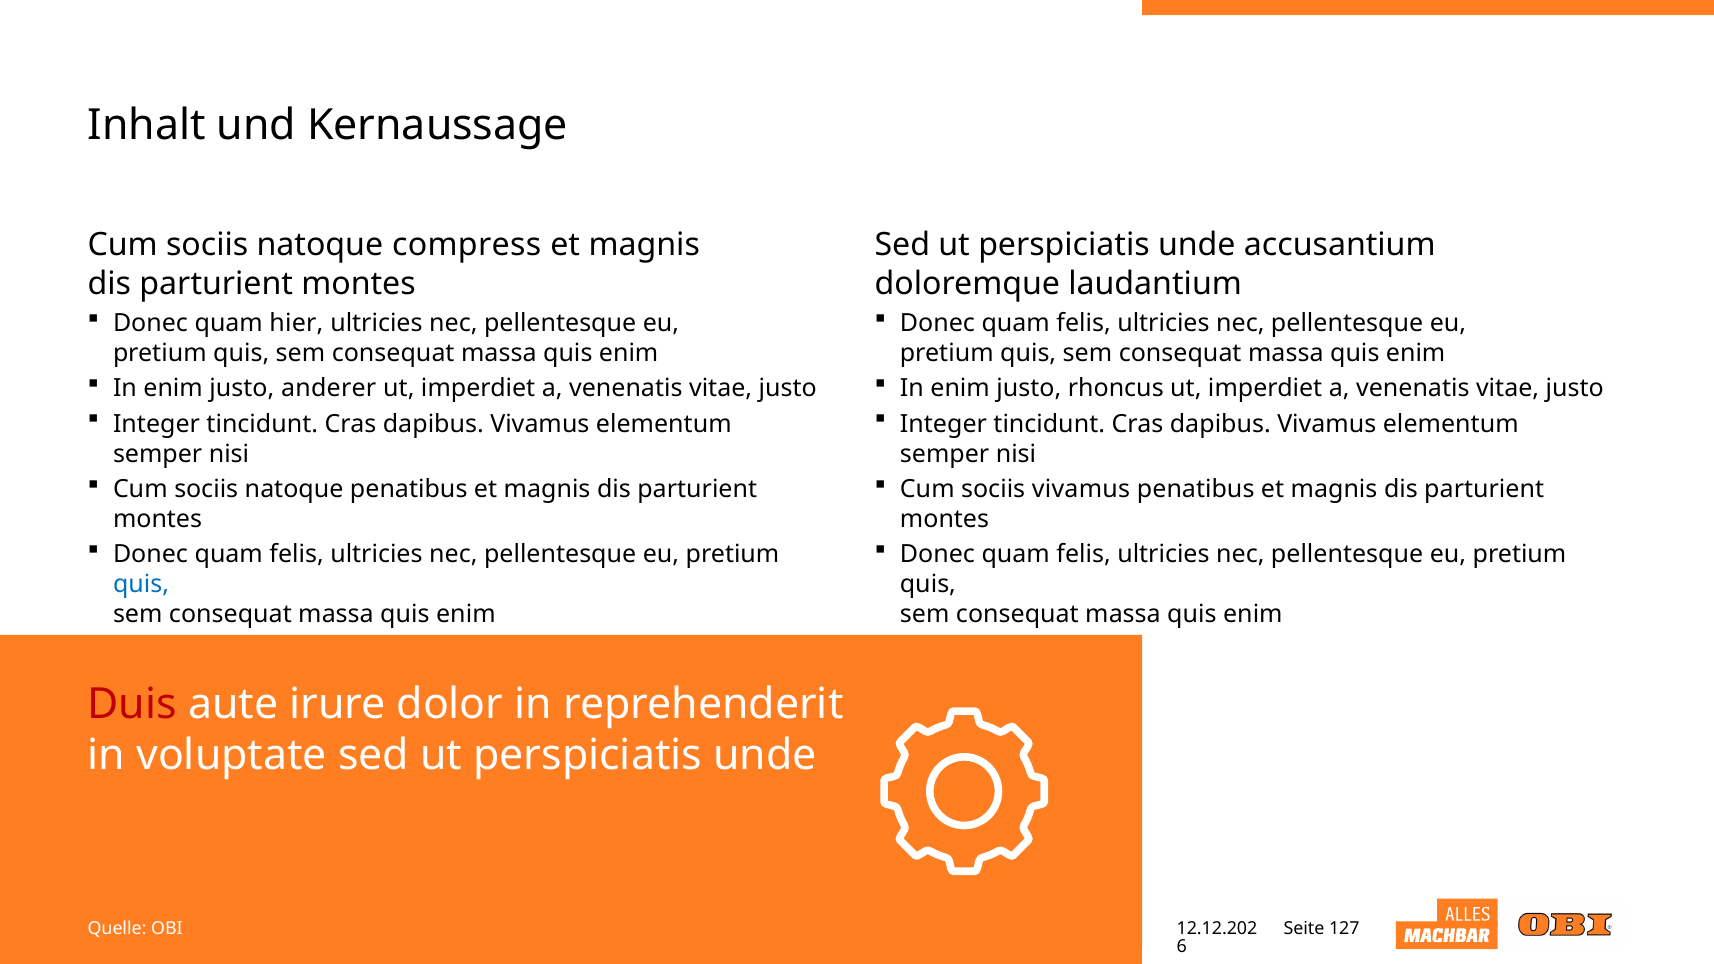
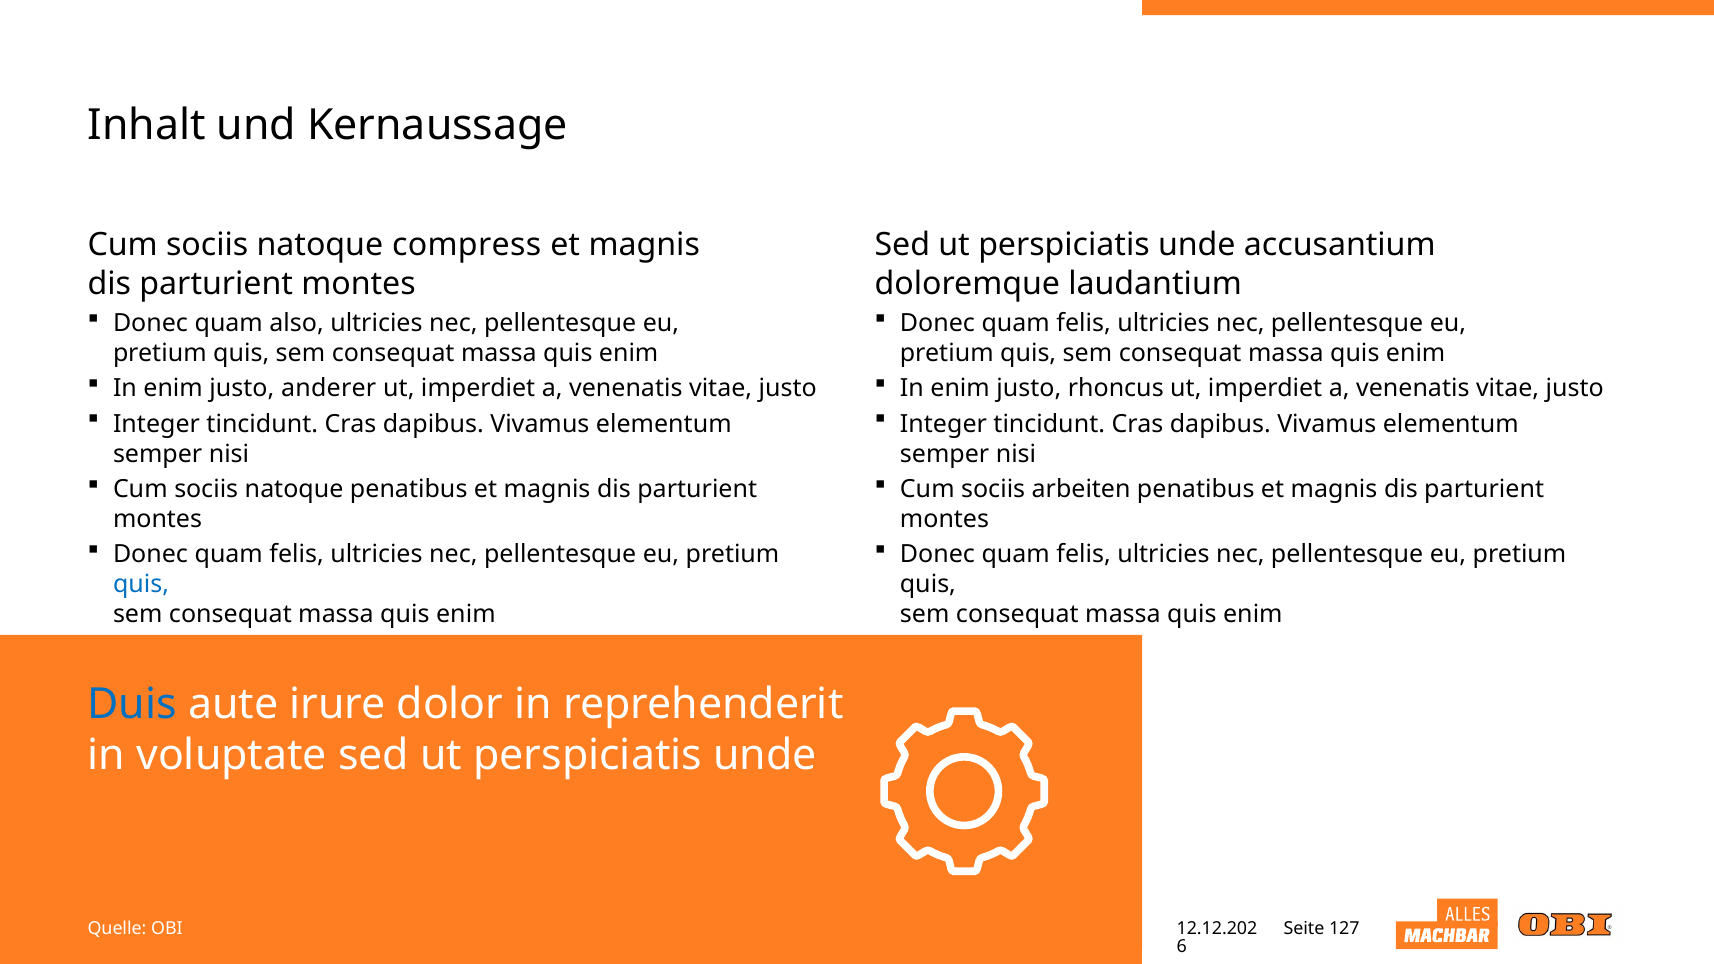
hier: hier -> also
sociis vivamus: vivamus -> arbeiten
Duis colour: red -> blue
